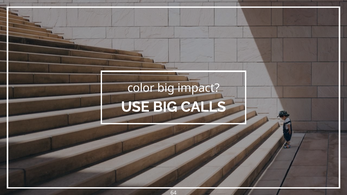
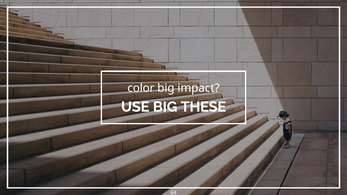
CALLS: CALLS -> THESE
